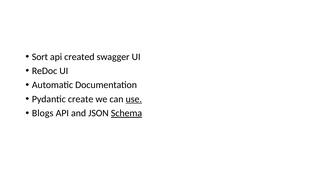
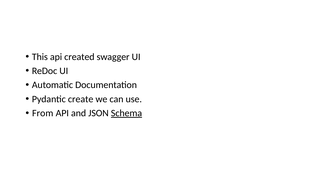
Sort: Sort -> This
use underline: present -> none
Blogs: Blogs -> From
